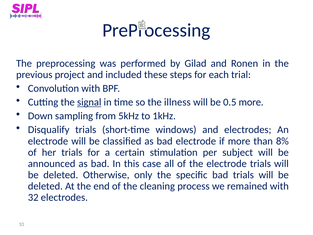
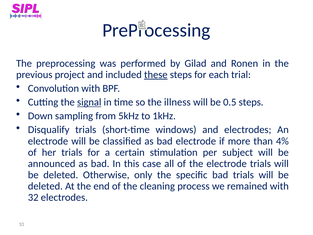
these underline: none -> present
0.5 more: more -> steps
8%: 8% -> 4%
